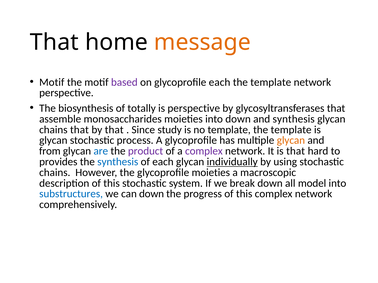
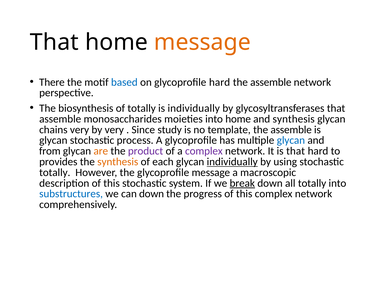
Motif at (52, 82): Motif -> There
based colour: purple -> blue
glycoprofile each: each -> hard
template at (271, 82): template -> assemble
is perspective: perspective -> individually
into down: down -> home
chains that: that -> very
by that: that -> very
template the template: template -> assemble
glycan at (291, 141) colour: orange -> blue
are colour: blue -> orange
synthesis at (118, 162) colour: blue -> orange
chains at (55, 173): chains -> totally
glycoprofile moieties: moieties -> message
break underline: none -> present
all model: model -> totally
